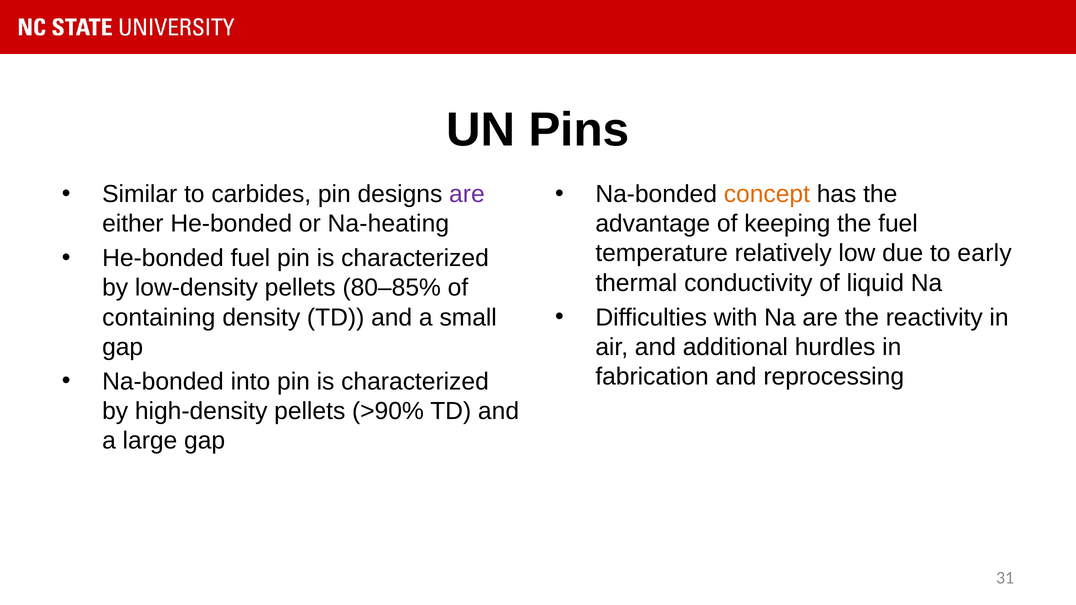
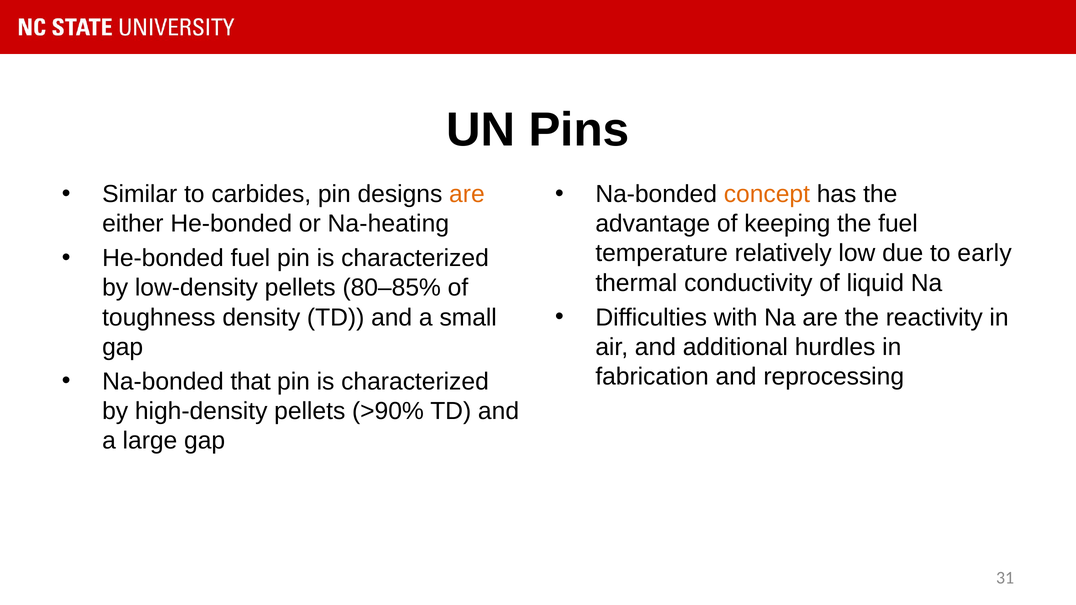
are at (467, 194) colour: purple -> orange
containing: containing -> toughness
into: into -> that
